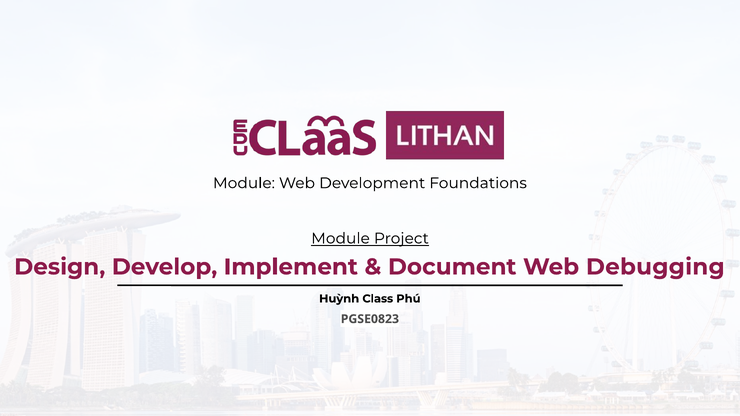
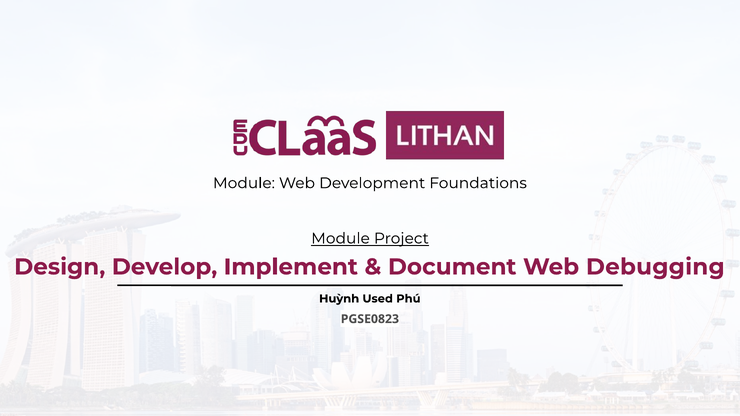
Class: Class -> Used
